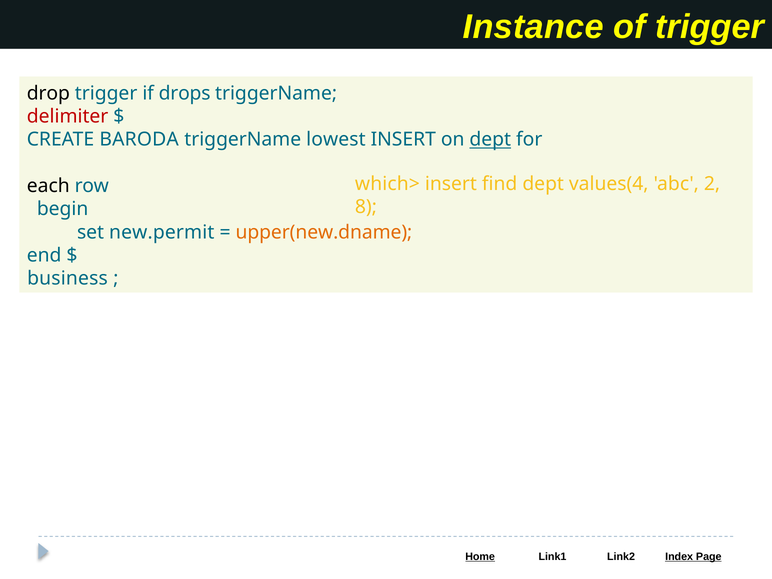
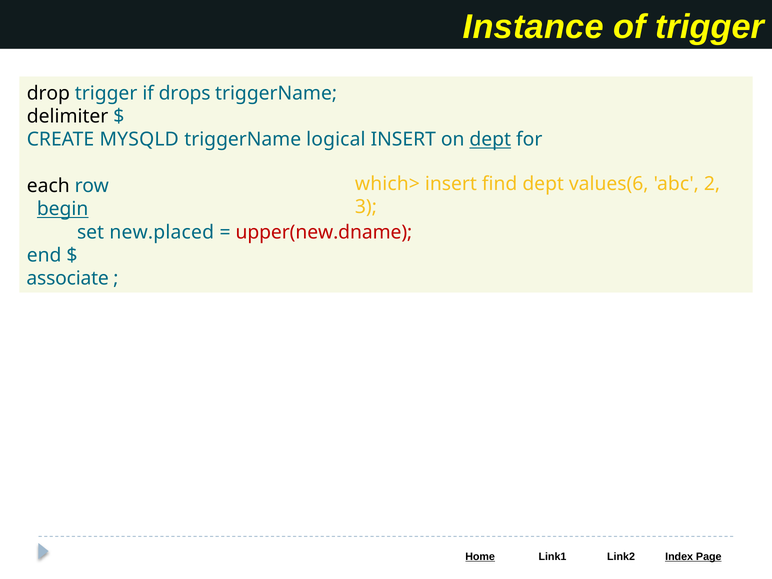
delimiter colour: red -> black
BARODA: BARODA -> MYSQLD
lowest: lowest -> logical
values(4: values(4 -> values(6
8: 8 -> 3
begin underline: none -> present
new.permit: new.permit -> new.placed
upper(new.dname colour: orange -> red
business: business -> associate
